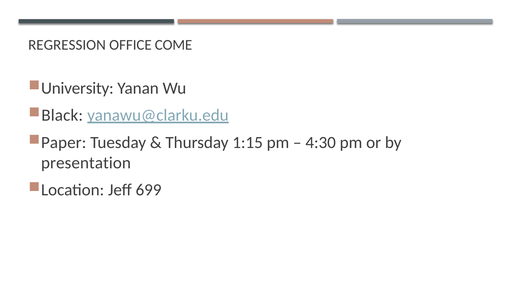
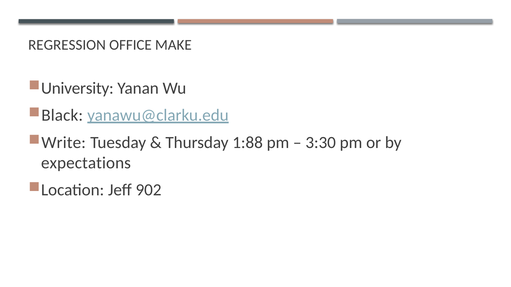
COME: COME -> MAKE
Paper: Paper -> Write
1:15: 1:15 -> 1:88
4:30: 4:30 -> 3:30
presentation: presentation -> expectations
699: 699 -> 902
